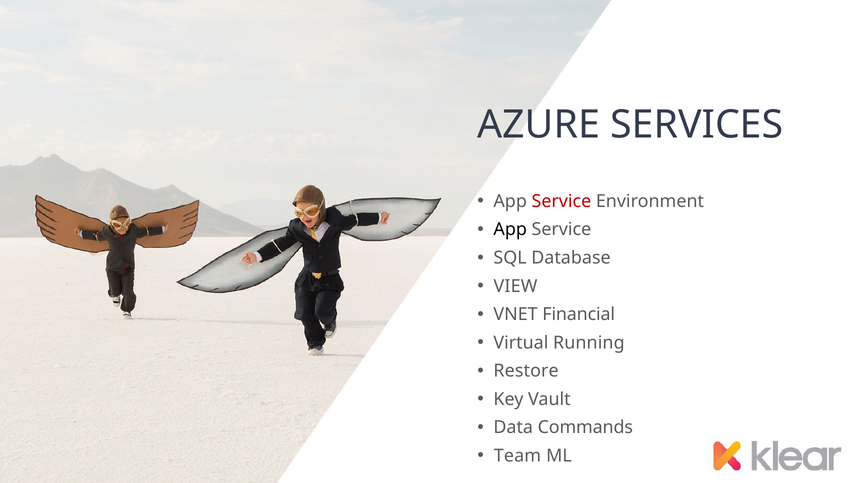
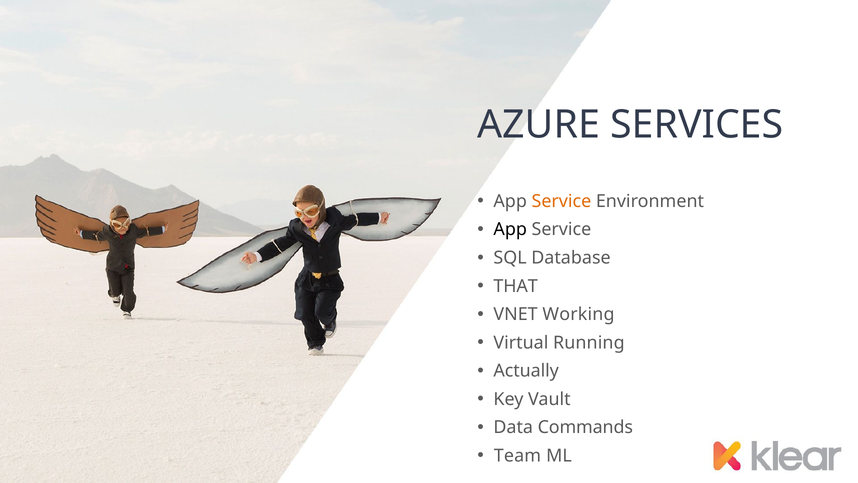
Service at (561, 201) colour: red -> orange
VIEW: VIEW -> THAT
Financial: Financial -> Working
Restore: Restore -> Actually
